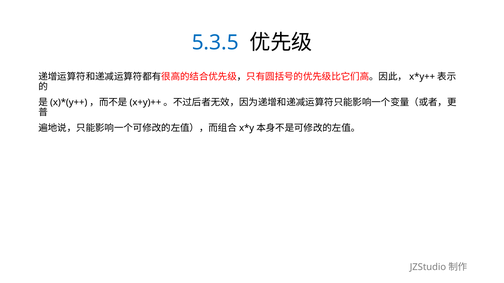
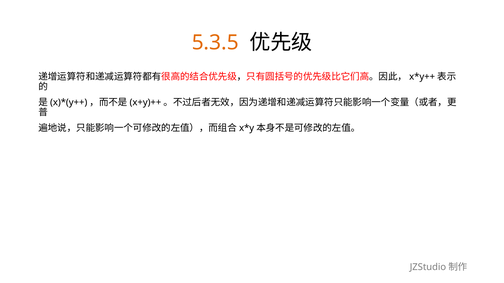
5.3.5 colour: blue -> orange
